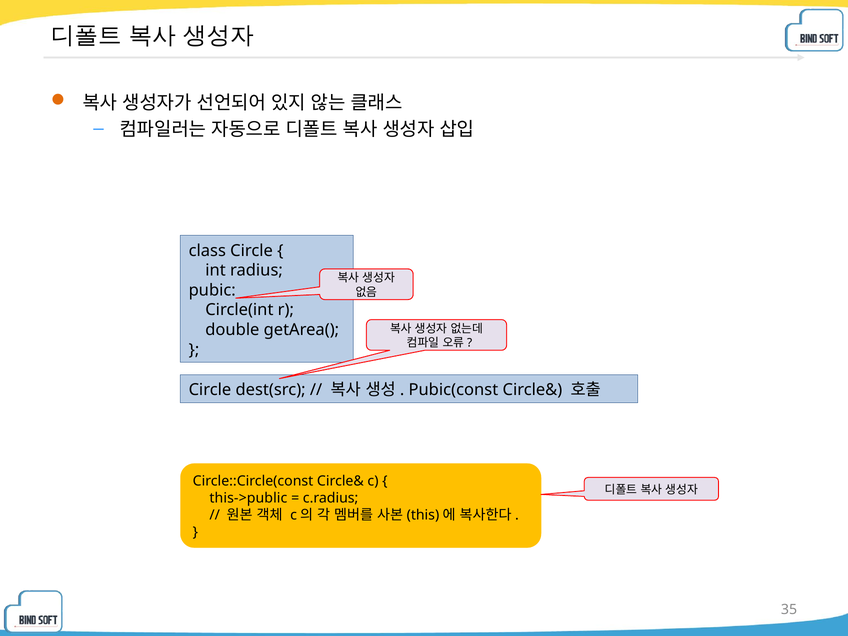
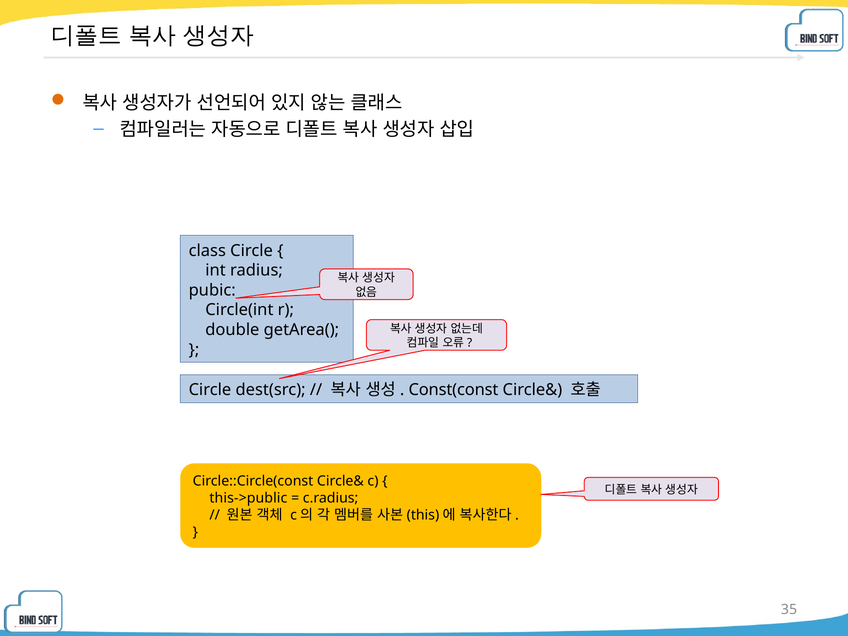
Pubic(const: Pubic(const -> Const(const
